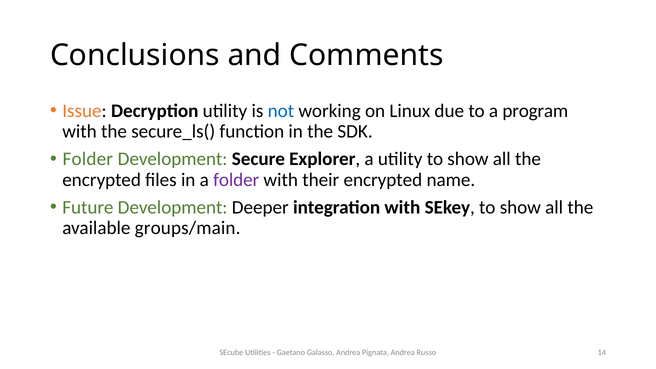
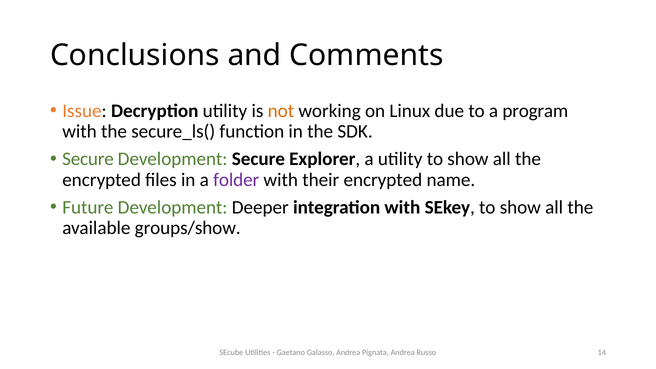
not colour: blue -> orange
Folder at (88, 159): Folder -> Secure
groups/main: groups/main -> groups/show
